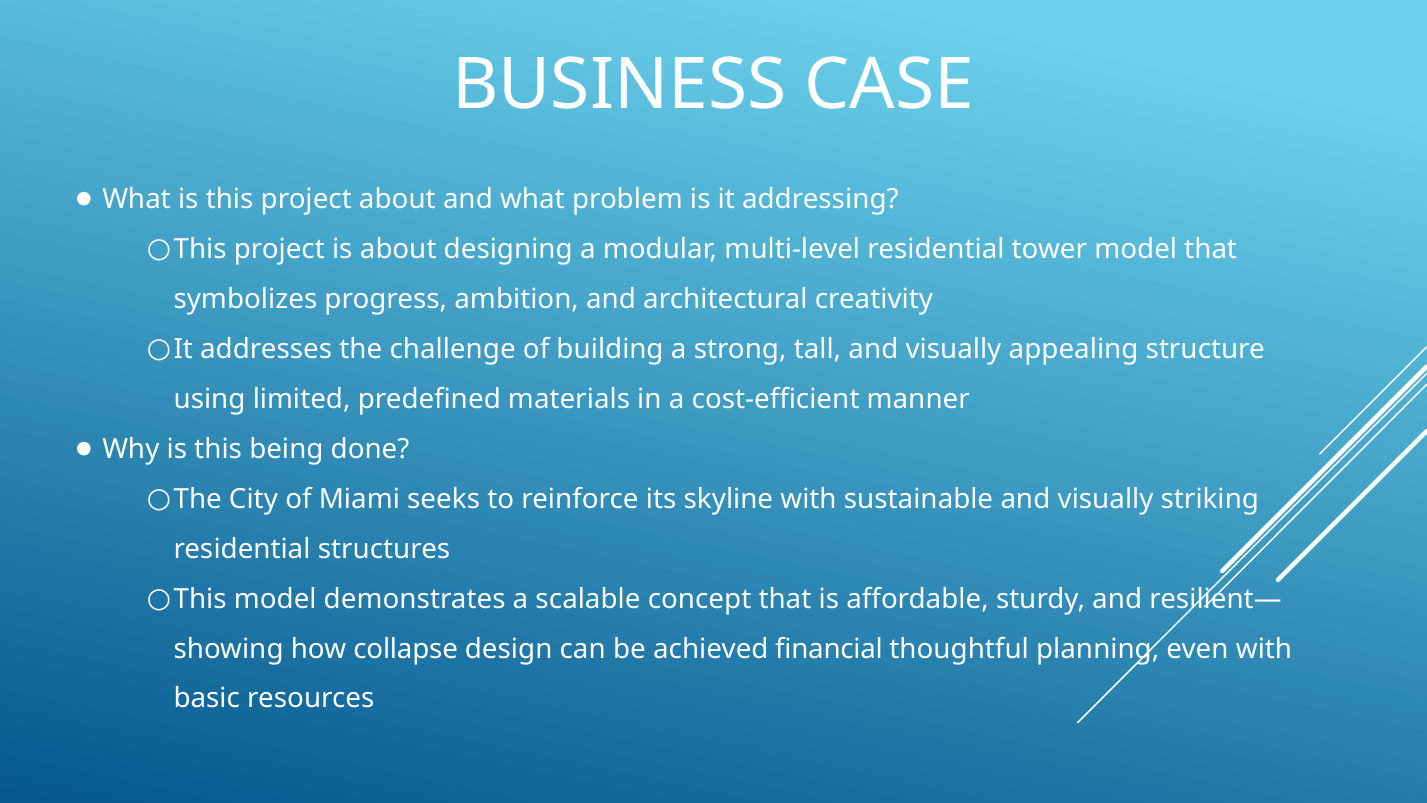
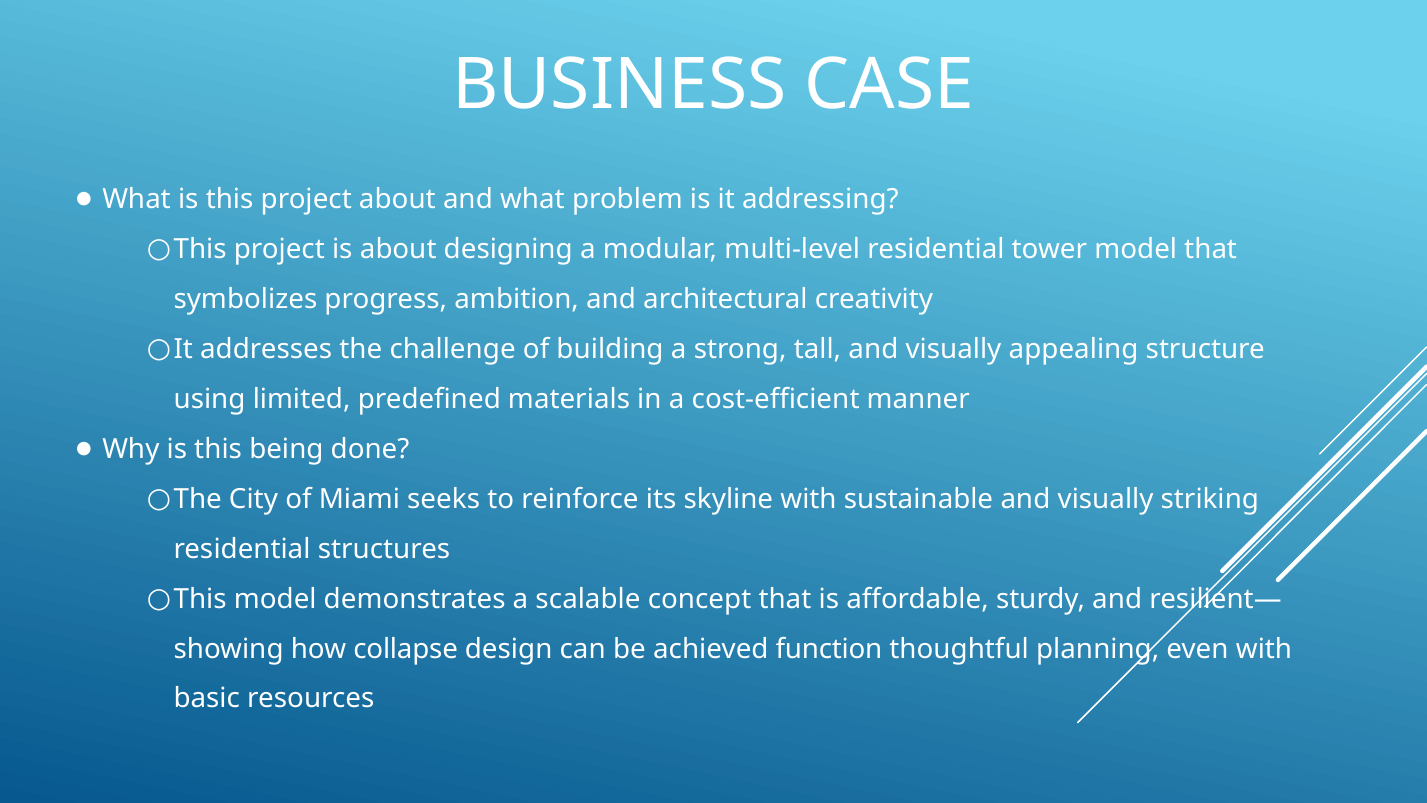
financial: financial -> function
